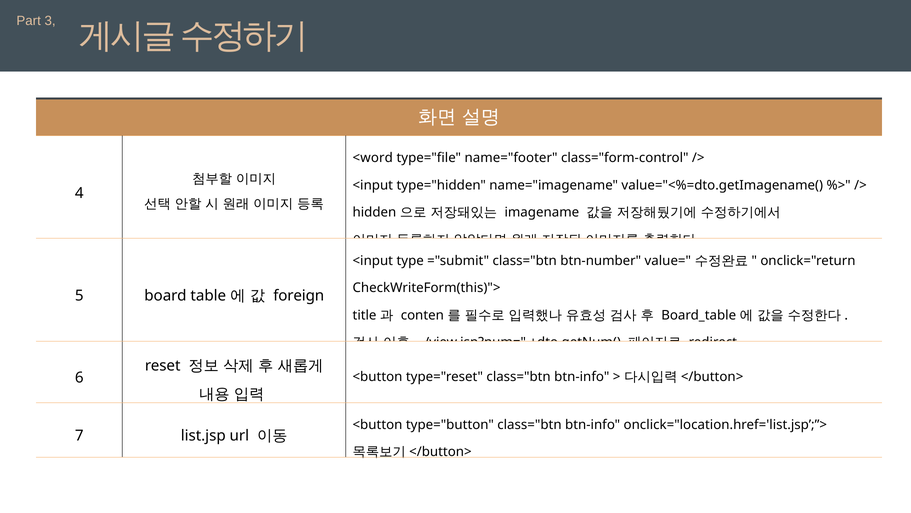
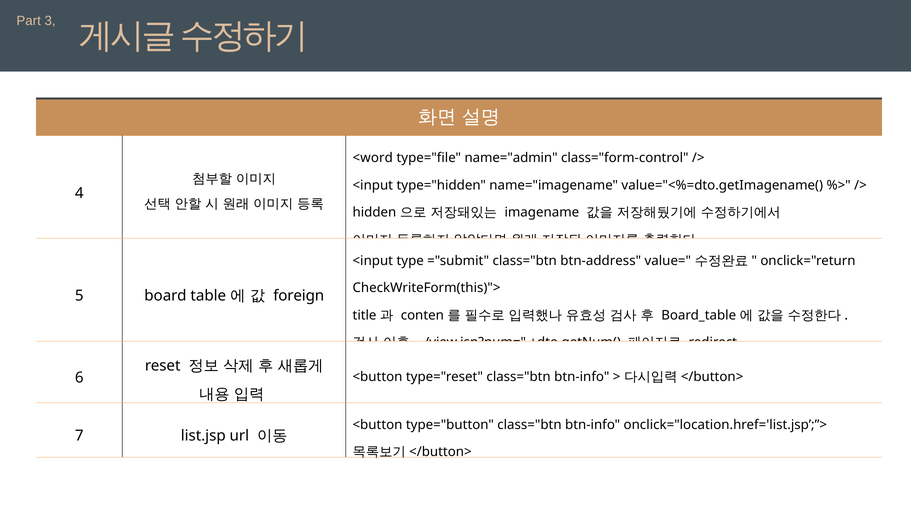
name="footer: name="footer -> name="admin
btn-number: btn-number -> btn-address
